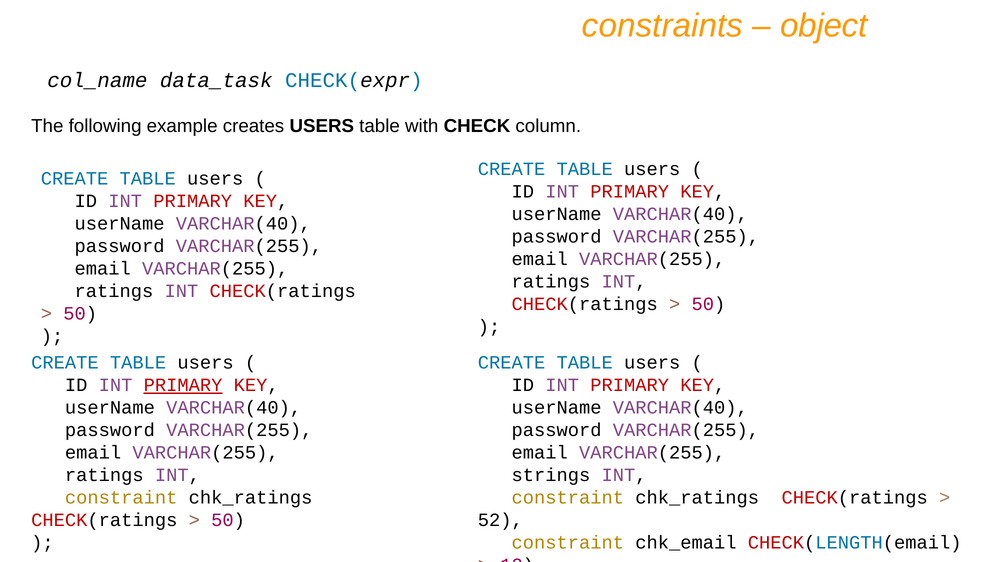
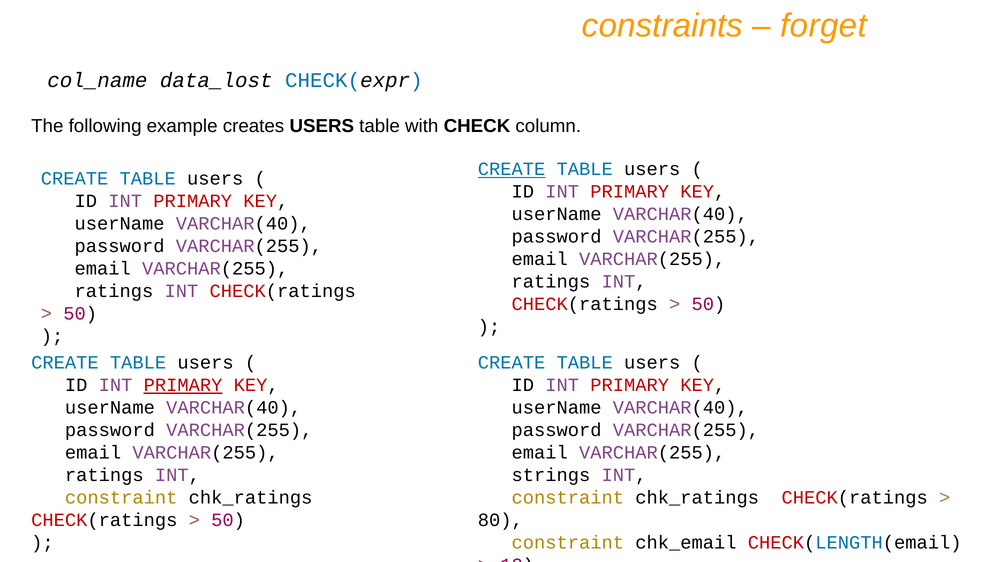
object: object -> forget
data_task: data_task -> data_lost
CREATE at (512, 169) underline: none -> present
52: 52 -> 80
